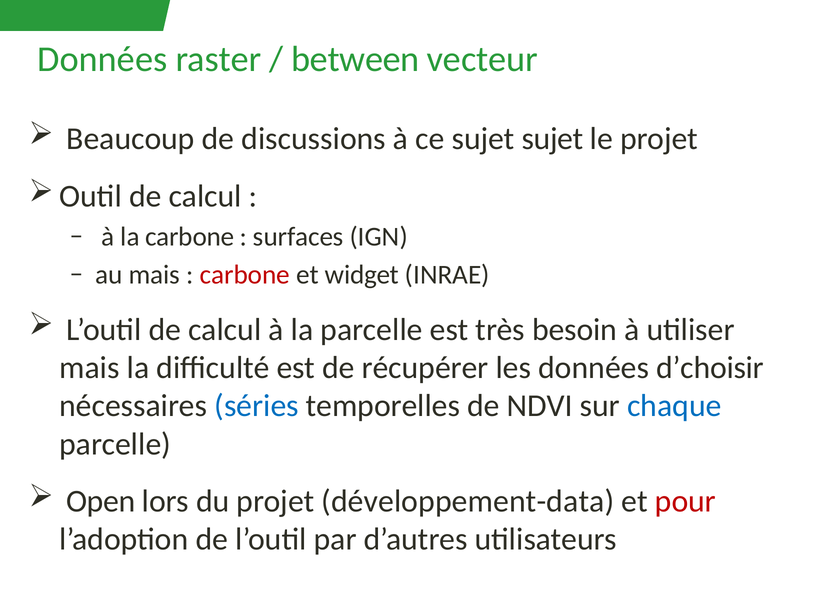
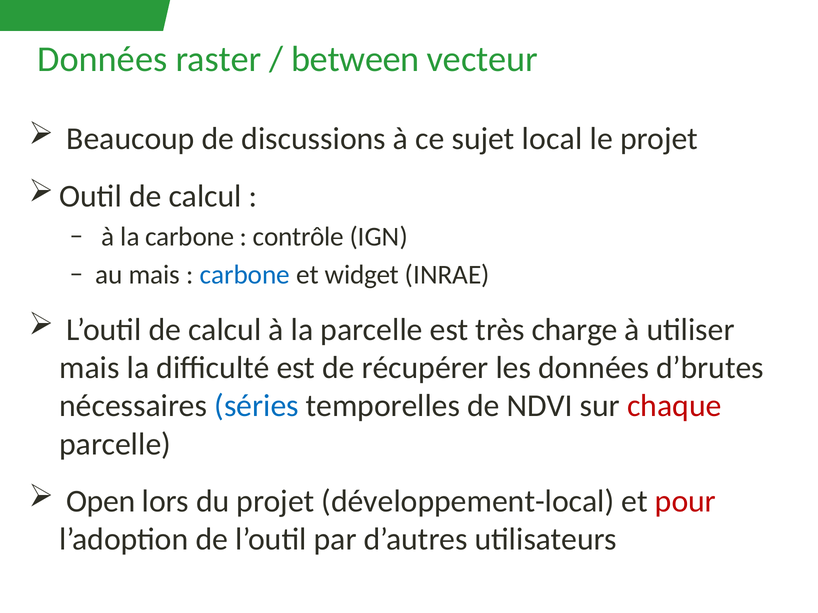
sujet sujet: sujet -> local
surfaces: surfaces -> contrôle
carbone at (245, 275) colour: red -> blue
besoin: besoin -> charge
d’choisir: d’choisir -> d’brutes
chaque colour: blue -> red
développement-data: développement-data -> développement-local
